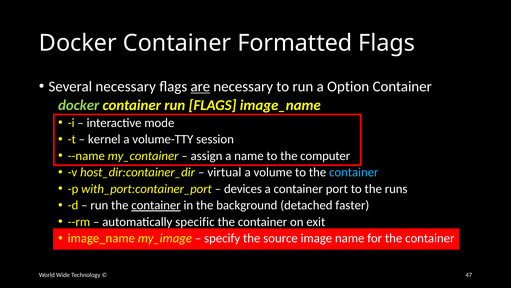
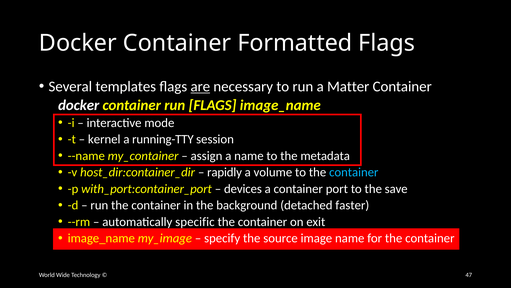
Several necessary: necessary -> templates
Option: Option -> Matter
docker at (79, 105) colour: light green -> white
volume-TTY: volume-TTY -> running-TTY
computer: computer -> metadata
virtual: virtual -> rapidly
runs: runs -> save
container at (156, 205) underline: present -> none
